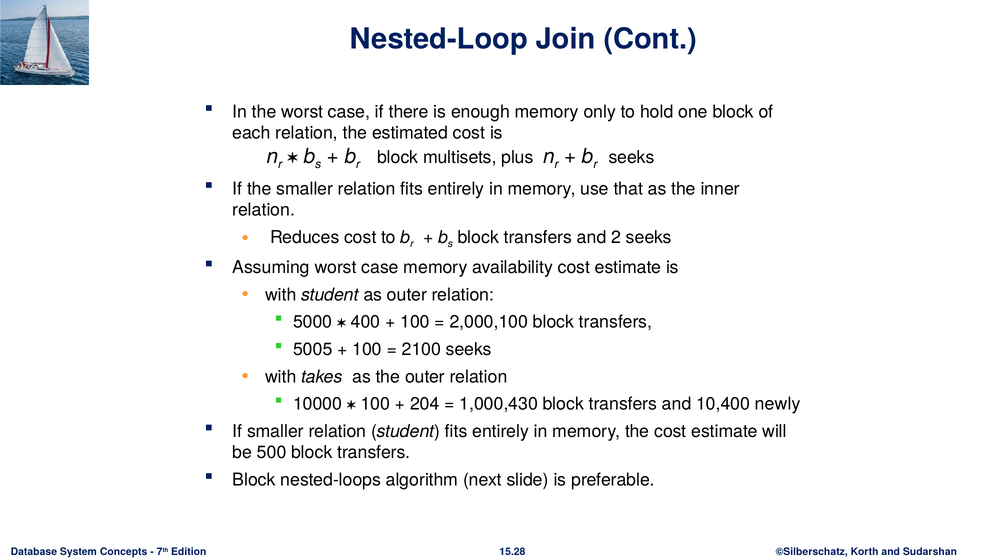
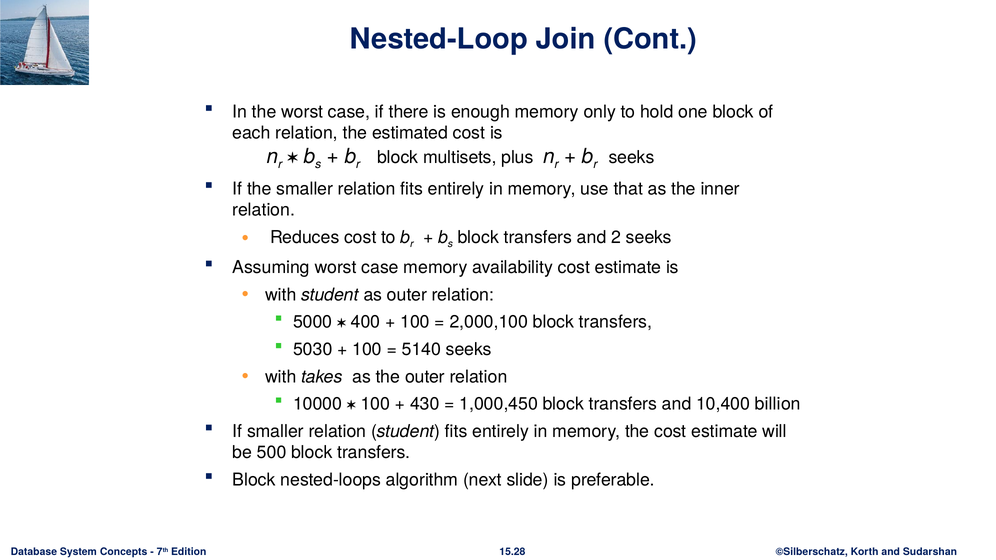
5005: 5005 -> 5030
2100: 2100 -> 5140
204: 204 -> 430
1,000,430: 1,000,430 -> 1,000,450
newly: newly -> billion
